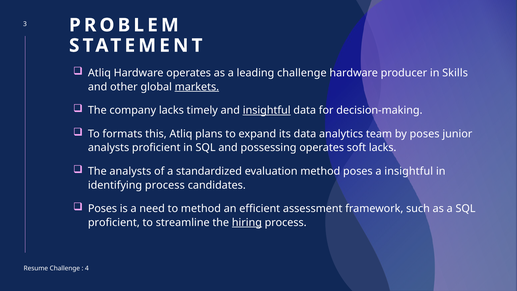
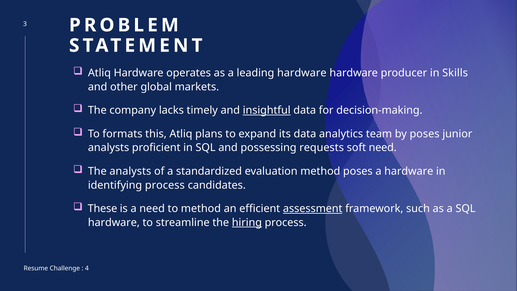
leading challenge: challenge -> hardware
markets underline: present -> none
possessing operates: operates -> requests
soft lacks: lacks -> need
a insightful: insightful -> hardware
Poses at (102, 209): Poses -> These
assessment underline: none -> present
proficient at (114, 222): proficient -> hardware
